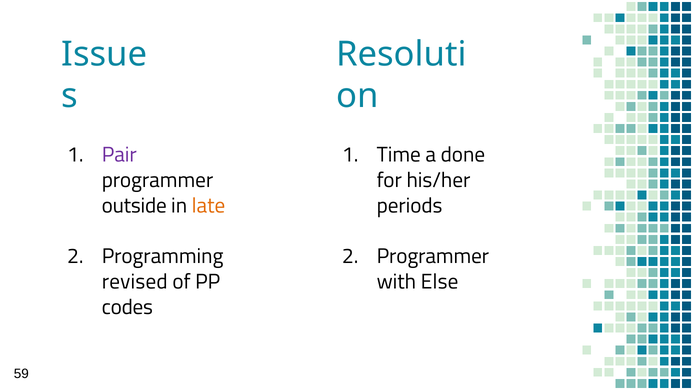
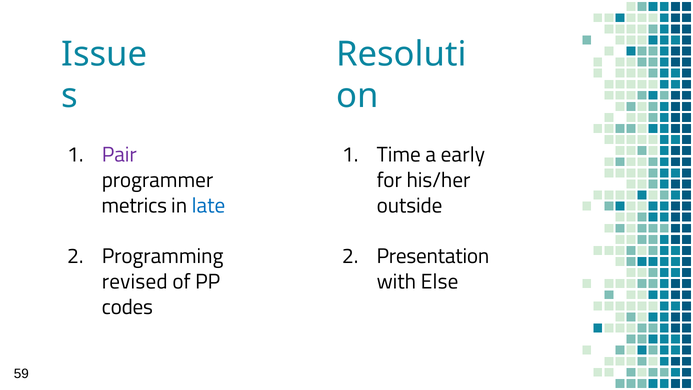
done: done -> early
outside: outside -> metrics
late colour: orange -> blue
periods: periods -> outside
Programmer at (433, 256): Programmer -> Presentation
